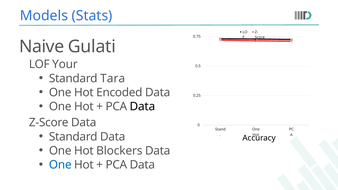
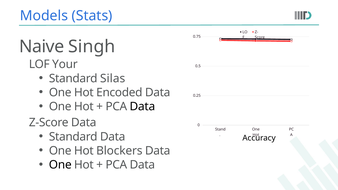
Gulati: Gulati -> Singh
Tara: Tara -> Silas
One at (60, 165) colour: blue -> black
